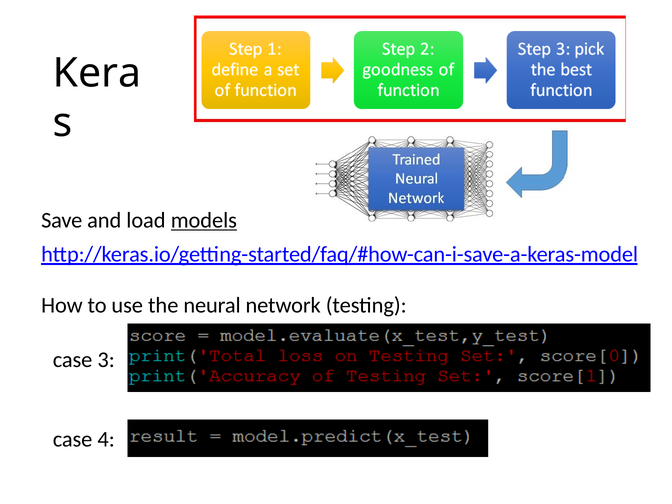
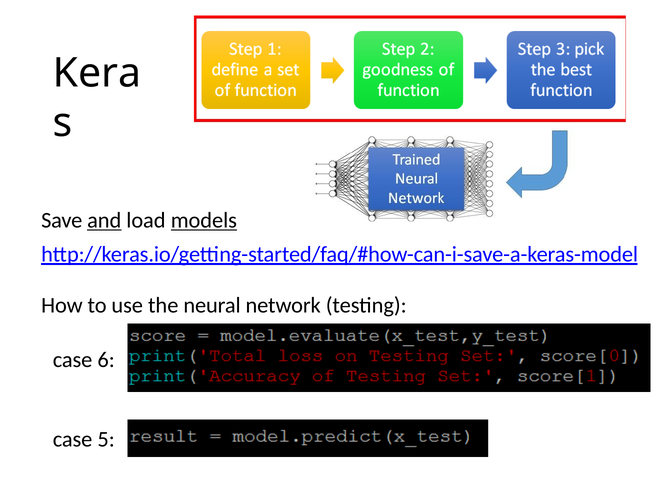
and underline: none -> present
3: 3 -> 6
4: 4 -> 5
